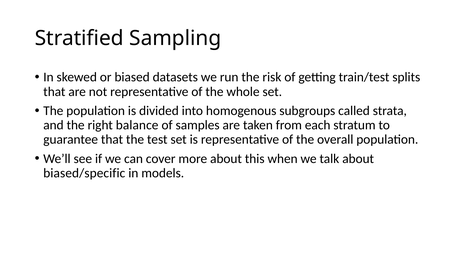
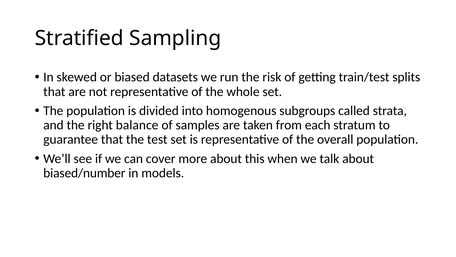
biased/specific: biased/specific -> biased/number
